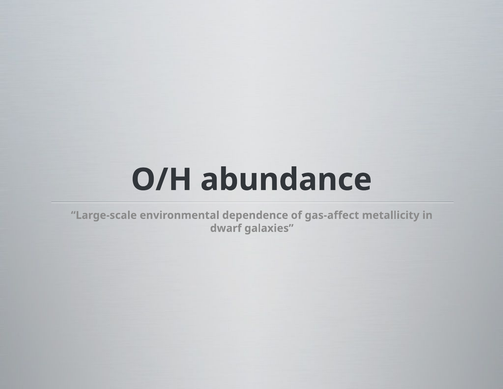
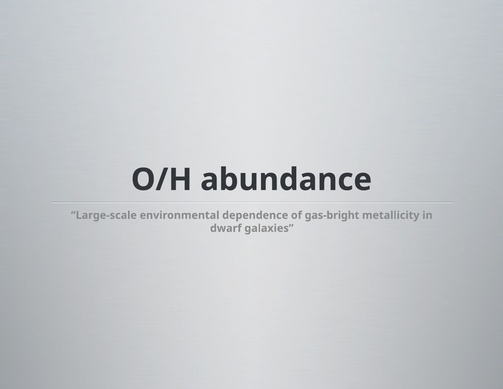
gas-affect: gas-affect -> gas-bright
